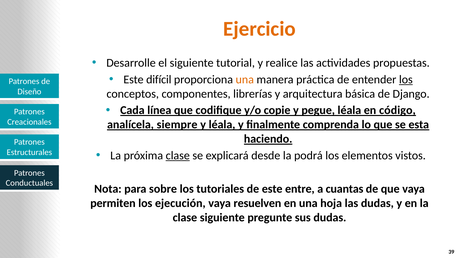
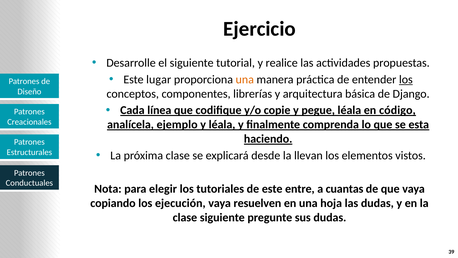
Ejercicio colour: orange -> black
difícil: difícil -> lugar
siempre: siempre -> ejemplo
clase at (178, 155) underline: present -> none
podrá: podrá -> llevan
sobre: sobre -> elegir
permiten: permiten -> copiando
